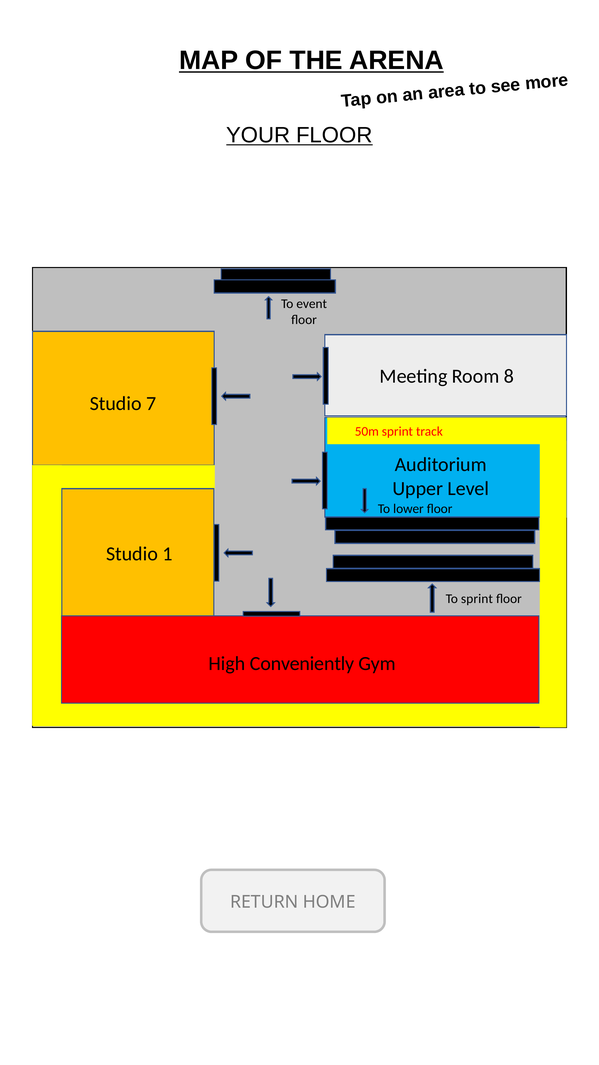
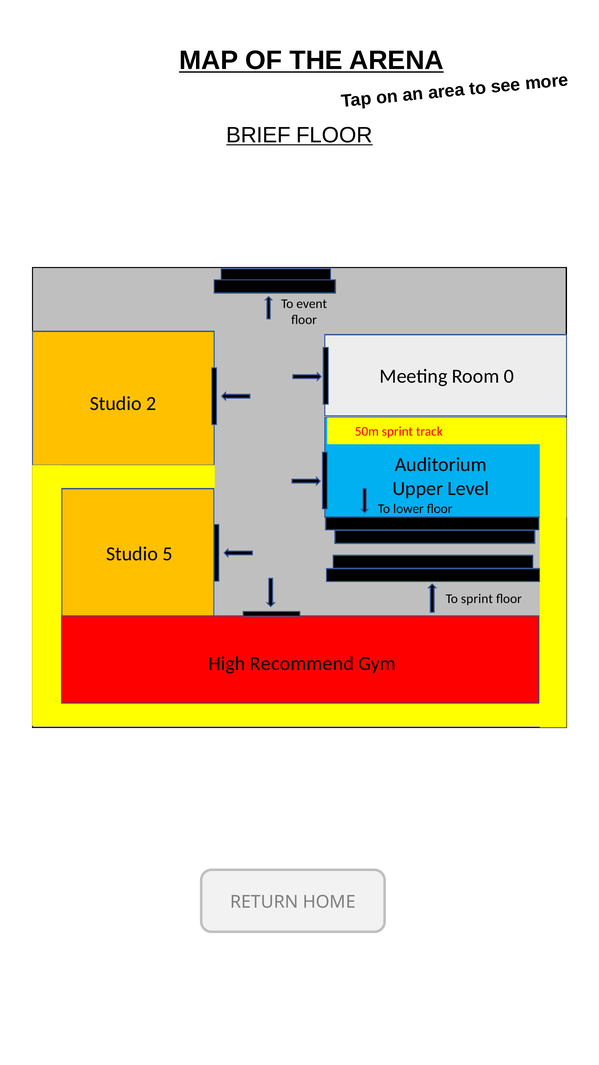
YOUR: YOUR -> BRIEF
8: 8 -> 0
7: 7 -> 2
1: 1 -> 5
Conveniently: Conveniently -> Recommend
